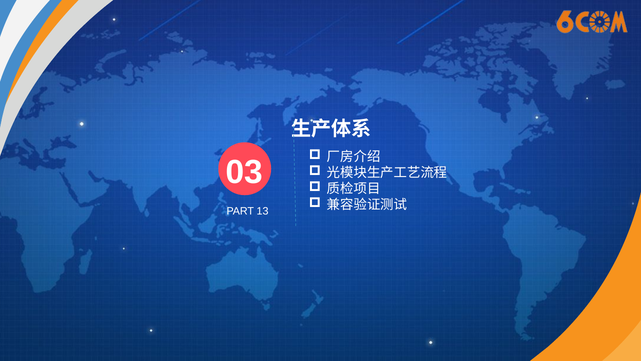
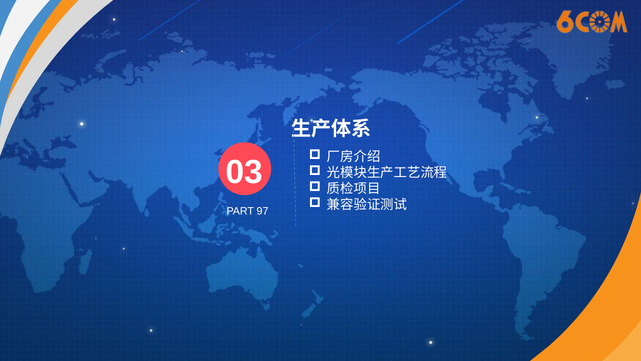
13: 13 -> 97
